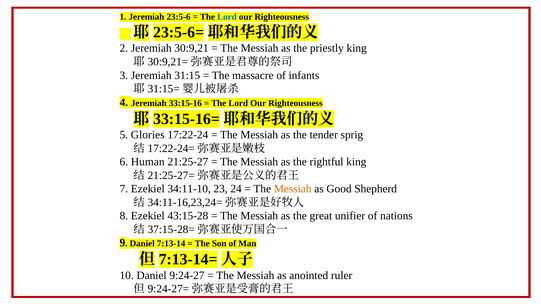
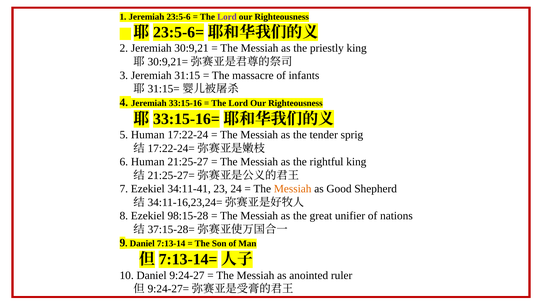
Lord at (227, 17) colour: blue -> purple
5 Glories: Glories -> Human
34:11-10: 34:11-10 -> 34:11-41
43:15-28: 43:15-28 -> 98:15-28
